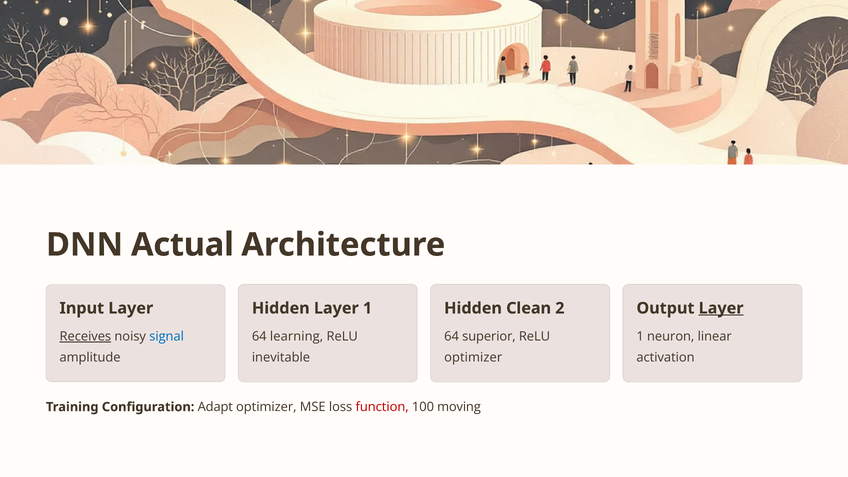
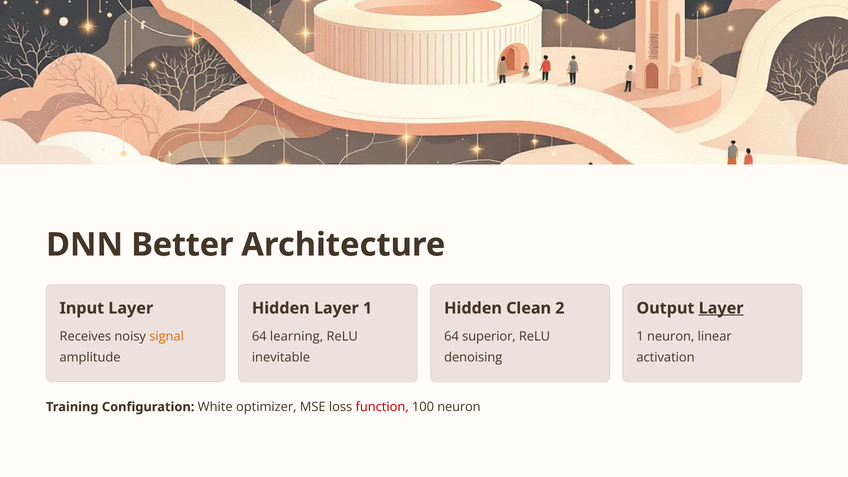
Actual: Actual -> Better
Receives underline: present -> none
signal colour: blue -> orange
optimizer at (473, 357): optimizer -> denoising
Adapt: Adapt -> White
100 moving: moving -> neuron
